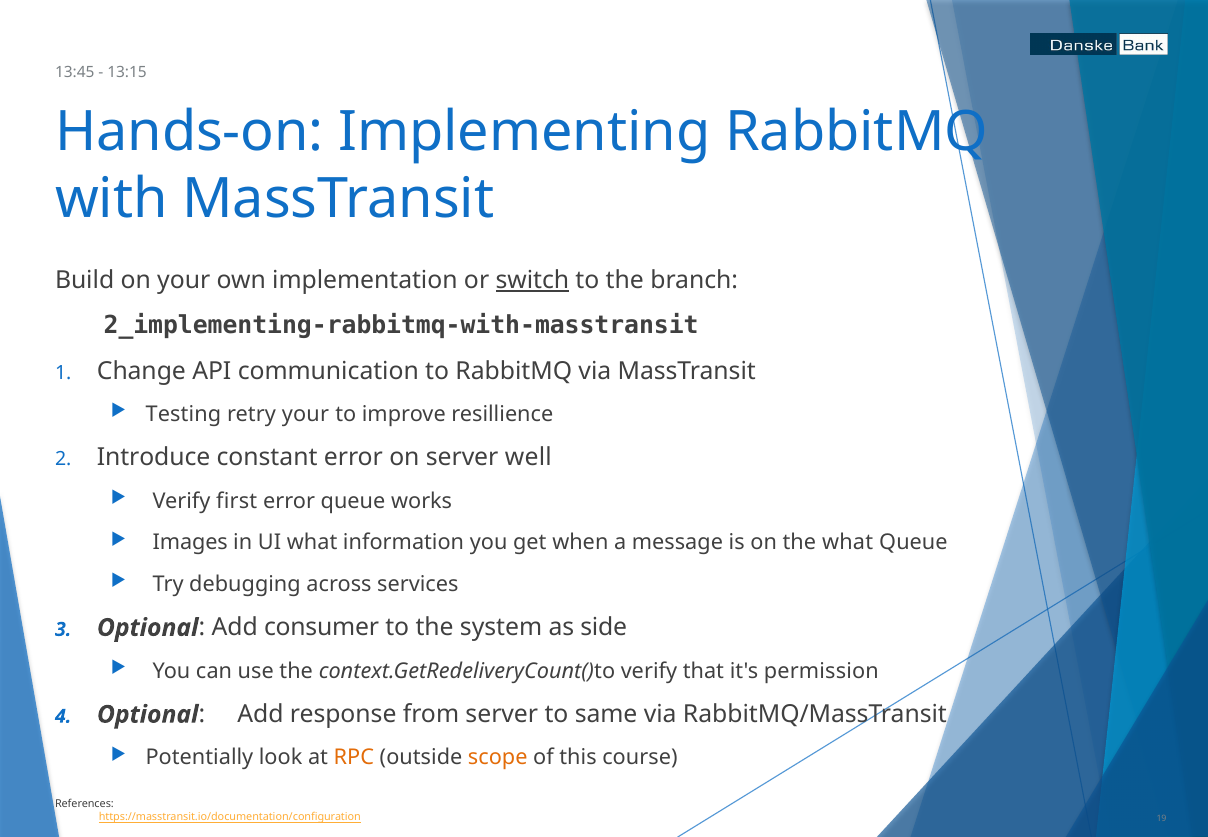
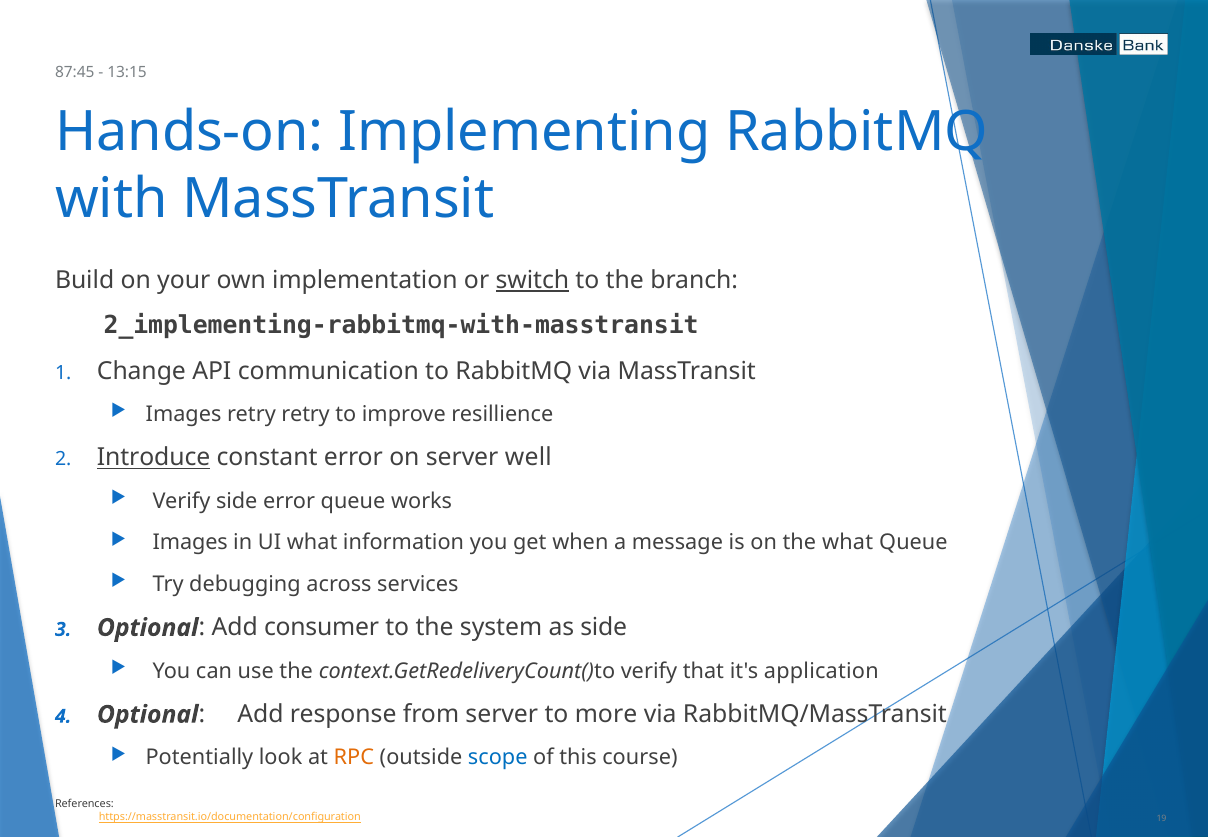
13:45: 13:45 -> 87:45
Testing at (183, 414): Testing -> Images
retry your: your -> retry
Introduce underline: none -> present
Verify first: first -> side
permission: permission -> application
same: same -> more
scope colour: orange -> blue
